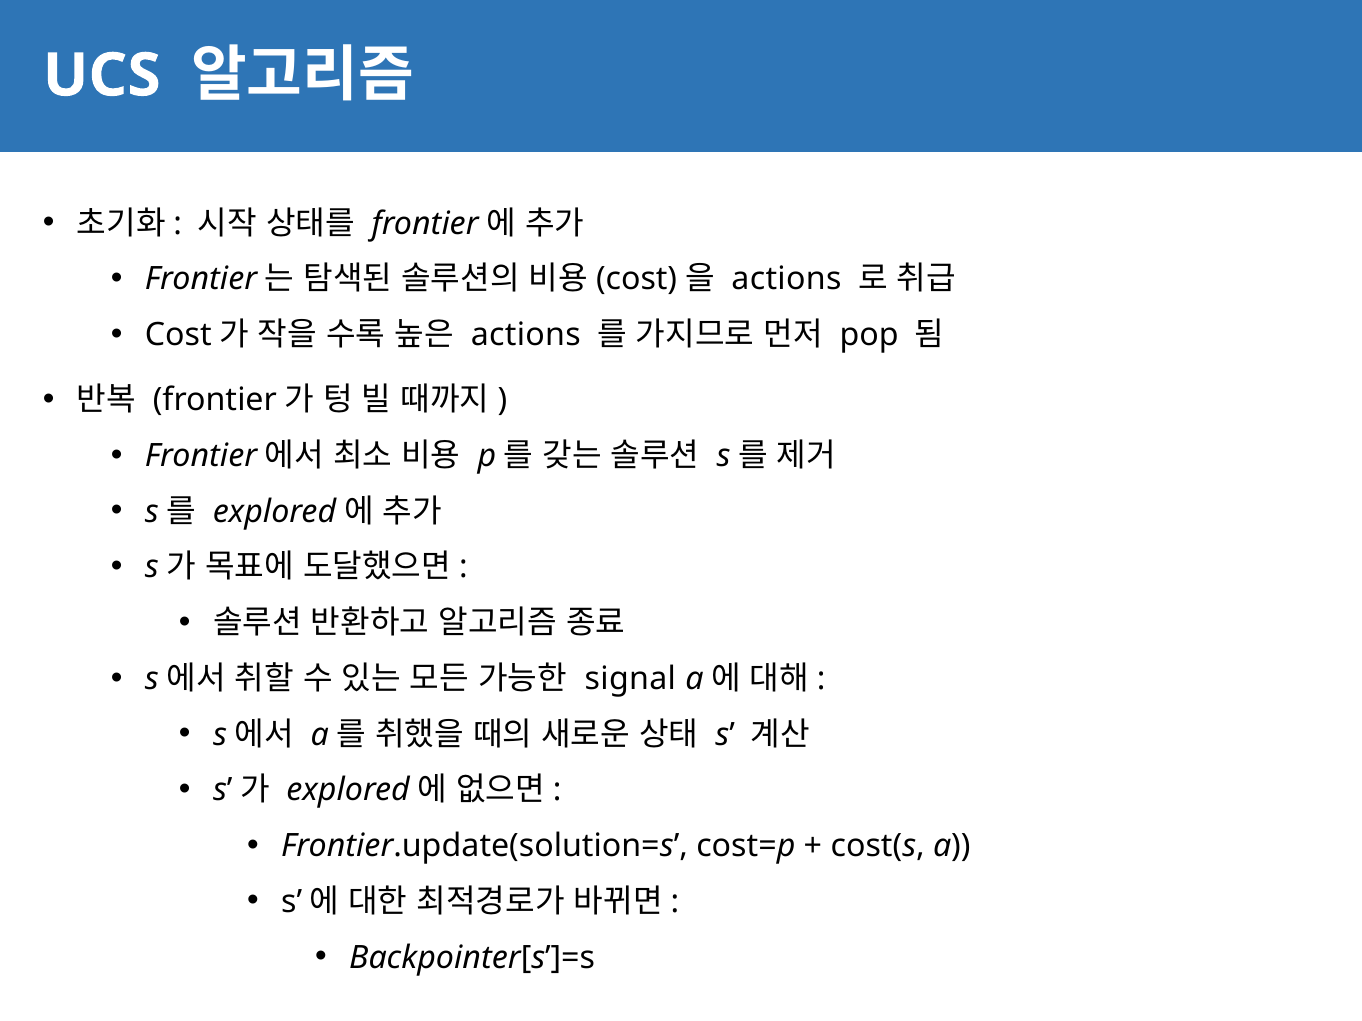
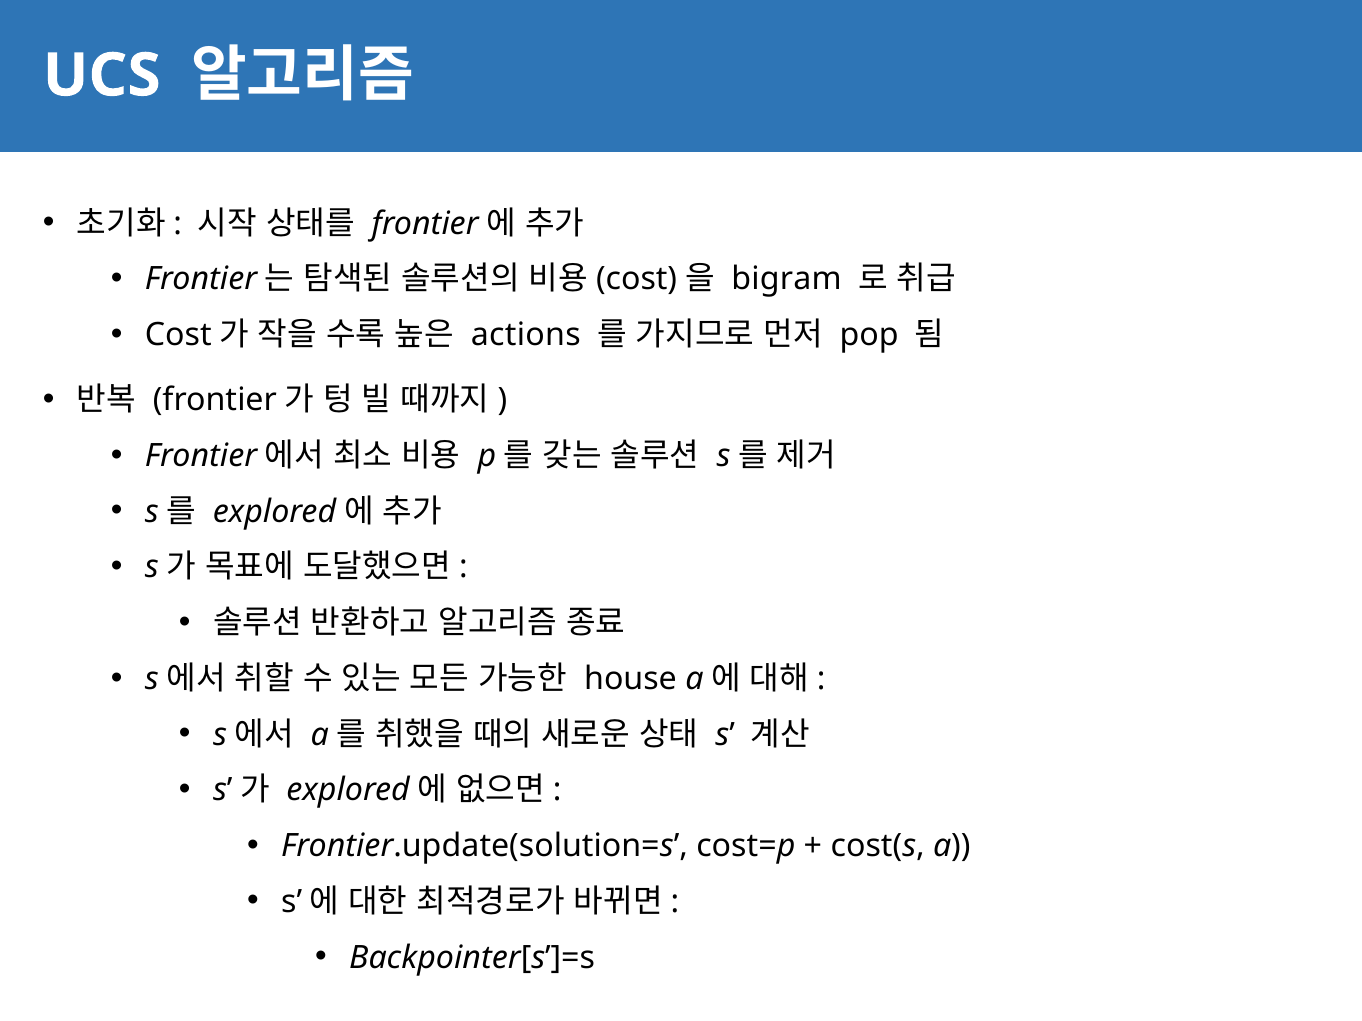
actions at (786, 279): actions -> bigram
signal: signal -> house
